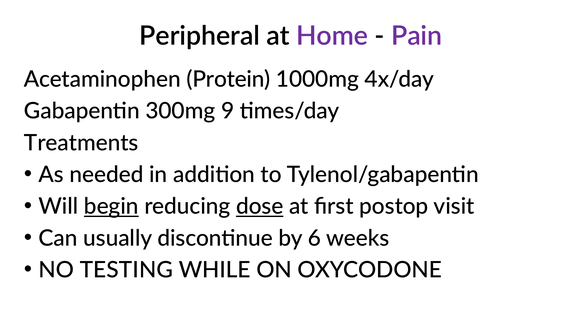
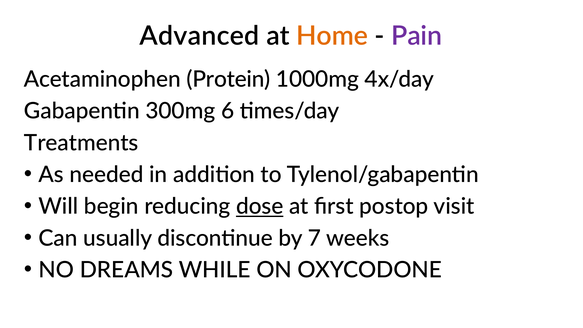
Peripheral: Peripheral -> Advanced
Home colour: purple -> orange
9: 9 -> 6
begin underline: present -> none
6: 6 -> 7
TESTING: TESTING -> DREAMS
